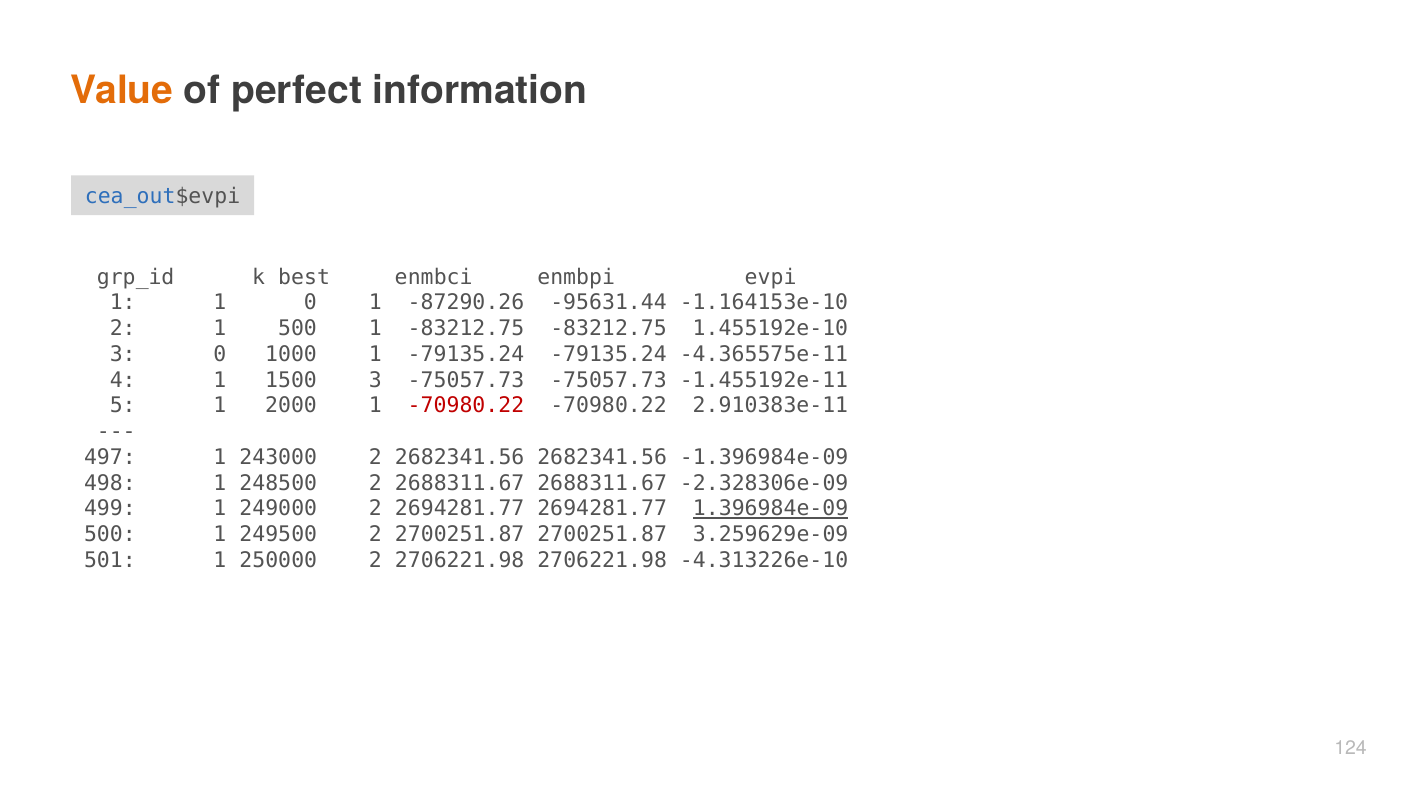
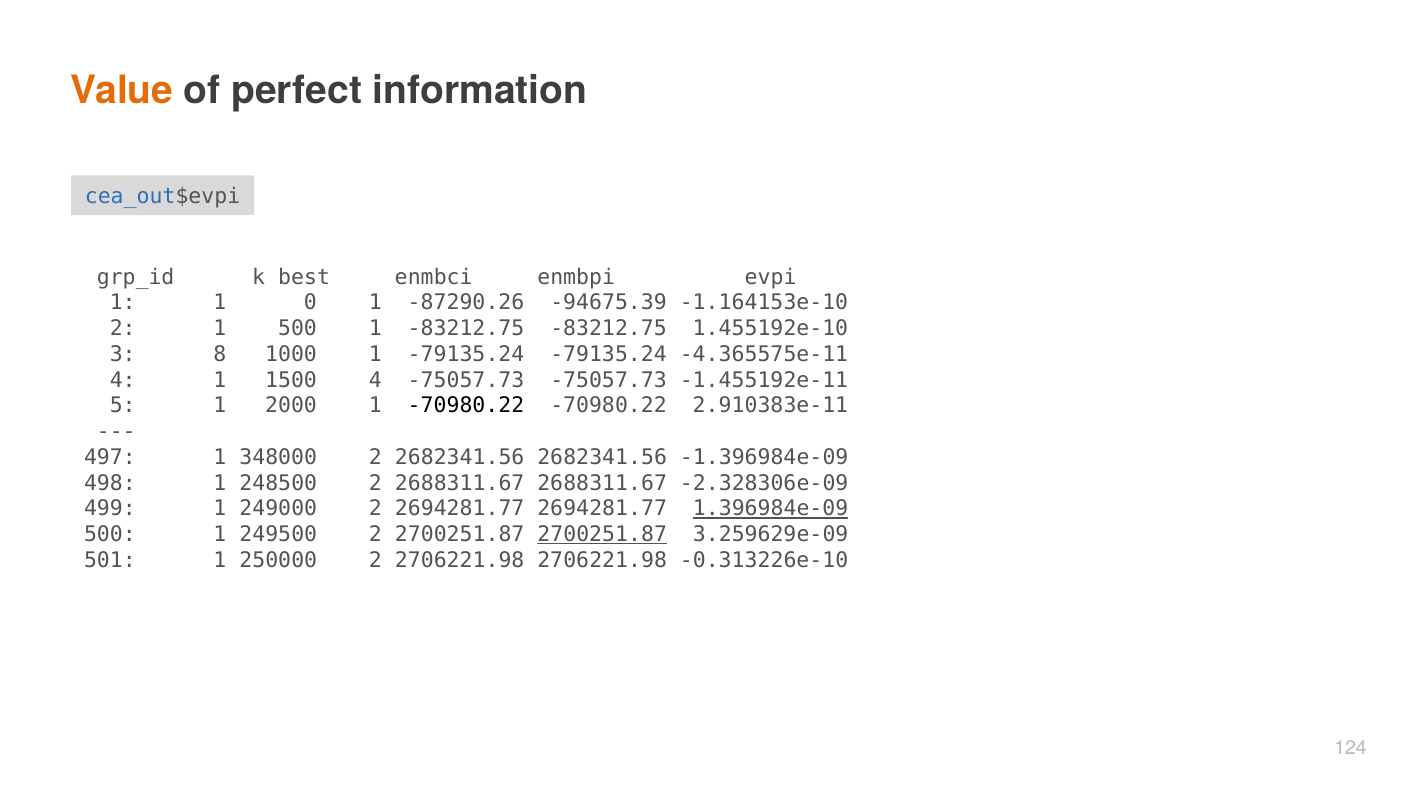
-95631.44: -95631.44 -> -94675.39
3 0: 0 -> 8
1500 3: 3 -> 4
-70980.22 at (466, 406) colour: red -> black
243000: 243000 -> 348000
2700251.87 at (602, 535) underline: none -> present
-4.313226e-10: -4.313226e-10 -> -0.313226e-10
